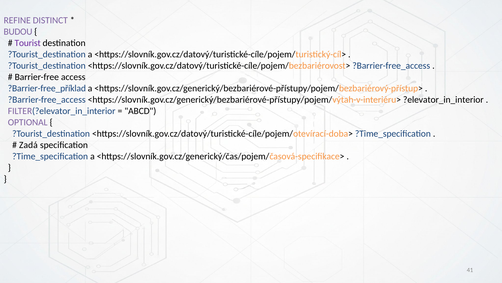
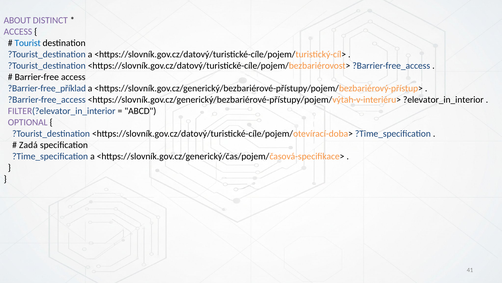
REFINE: REFINE -> ABOUT
BUDOU at (18, 32): BUDOU -> ACCESS
Tourist colour: purple -> blue
